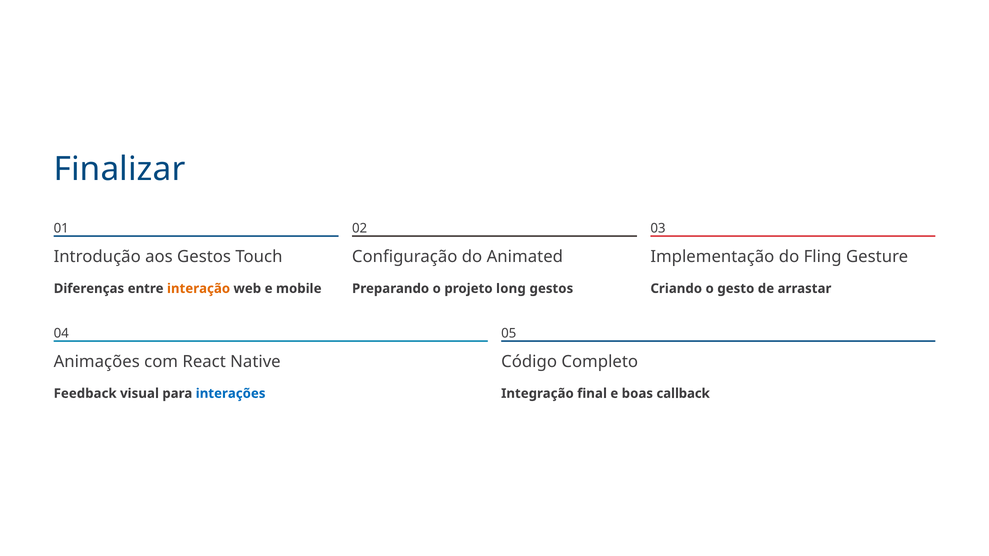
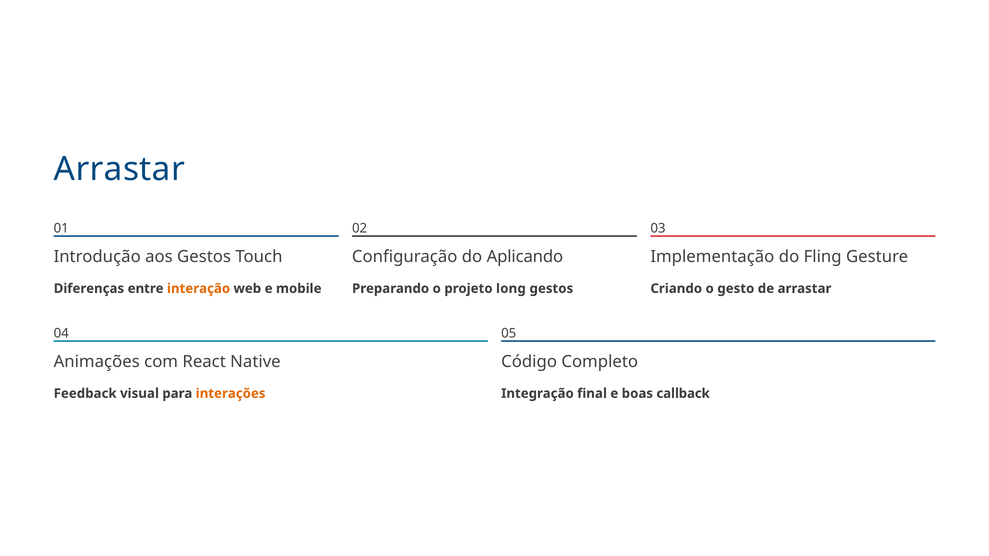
Finalizar at (120, 169): Finalizar -> Arrastar
Animated: Animated -> Aplicando
interações colour: blue -> orange
